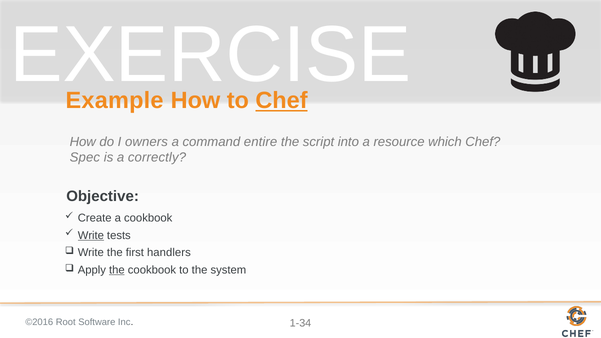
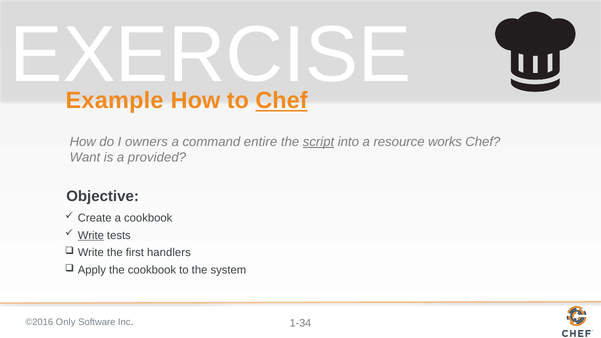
script underline: none -> present
which: which -> works
Spec: Spec -> Want
correctly: correctly -> provided
the at (117, 270) underline: present -> none
Root: Root -> Only
